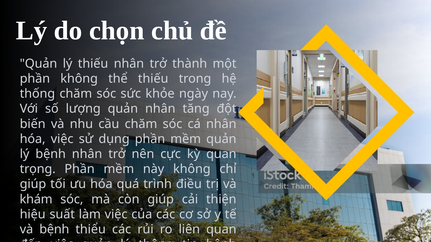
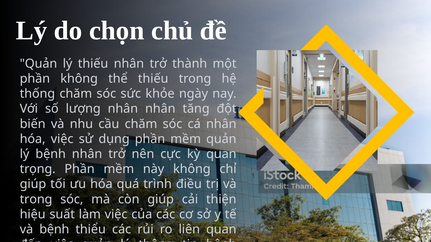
lượng quản: quản -> nhân
khám at (36, 200): khám -> trong
